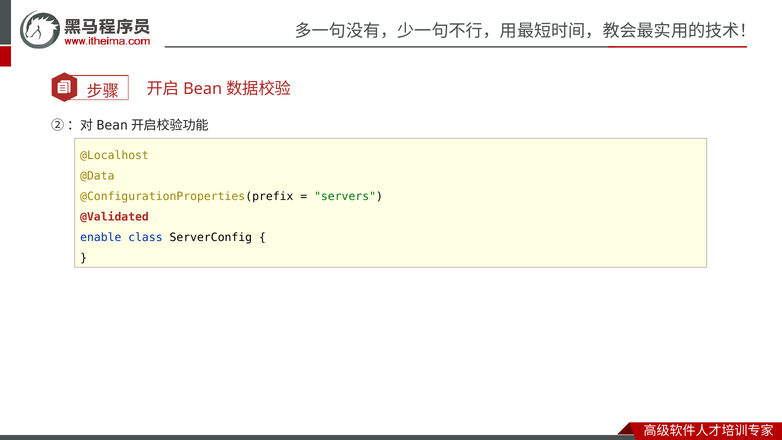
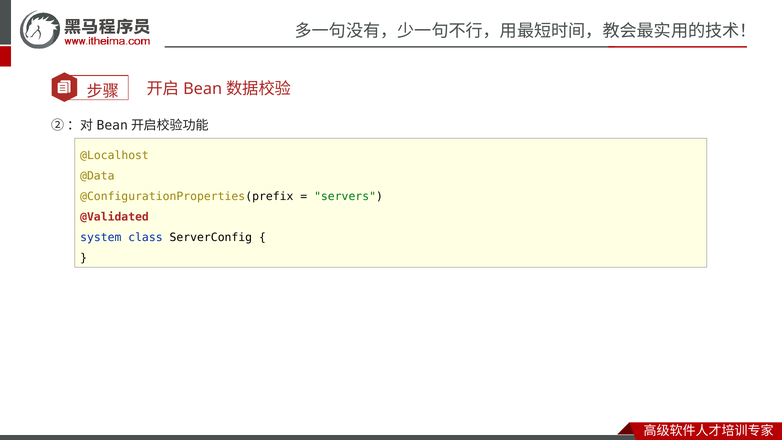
enable: enable -> system
